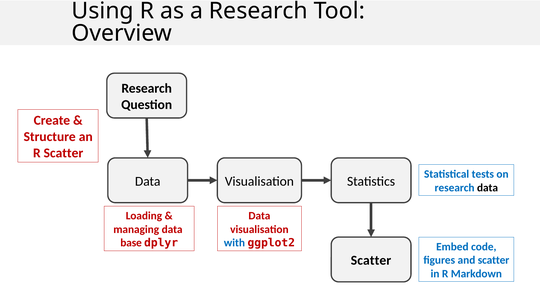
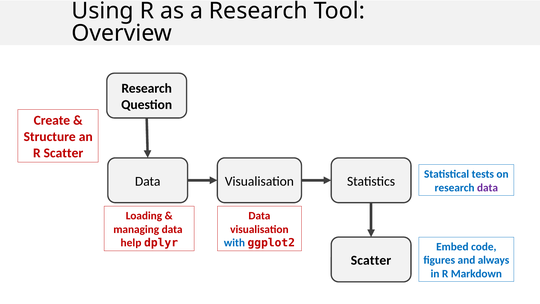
data at (488, 187) colour: black -> purple
base: base -> help
and scatter: scatter -> always
